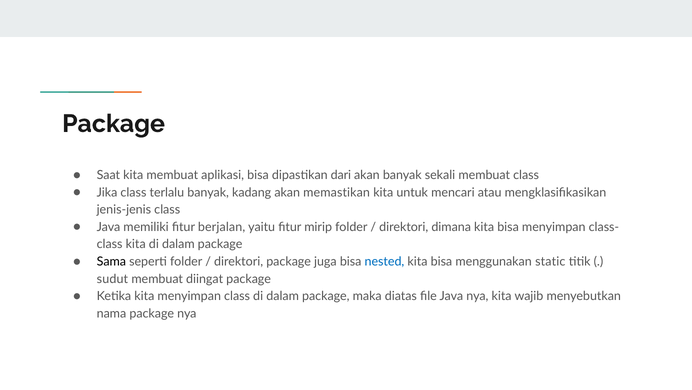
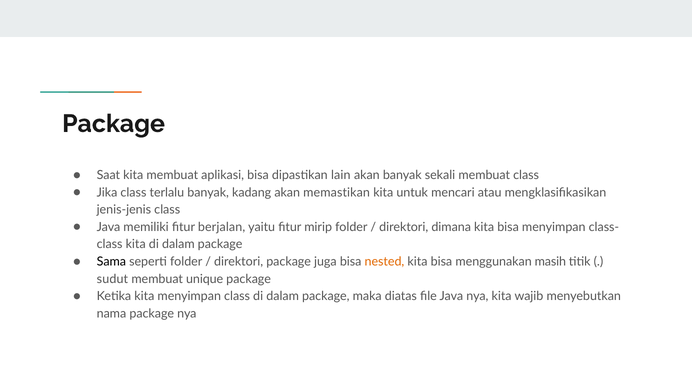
dari: dari -> lain
nested colour: blue -> orange
static: static -> masih
diingat: diingat -> unique
